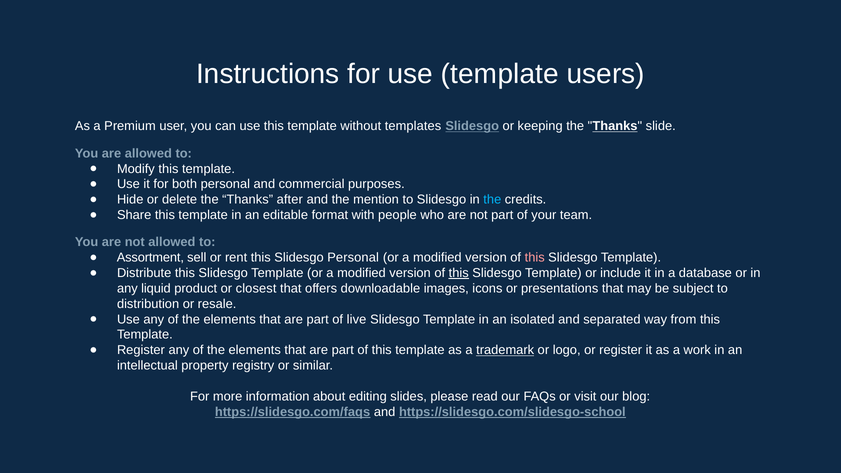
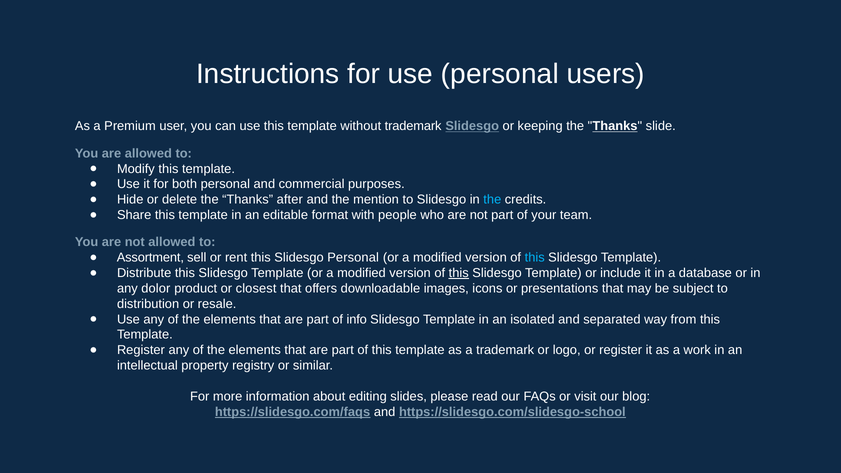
use template: template -> personal
without templates: templates -> trademark
this at (535, 258) colour: pink -> light blue
liquid: liquid -> dolor
live: live -> info
trademark at (505, 350) underline: present -> none
